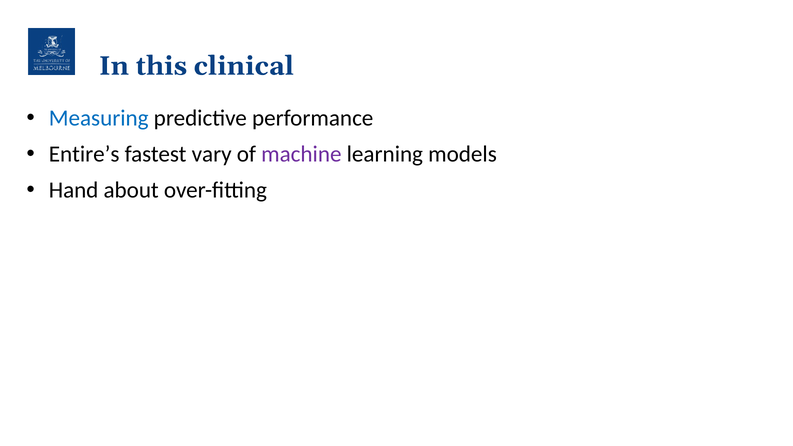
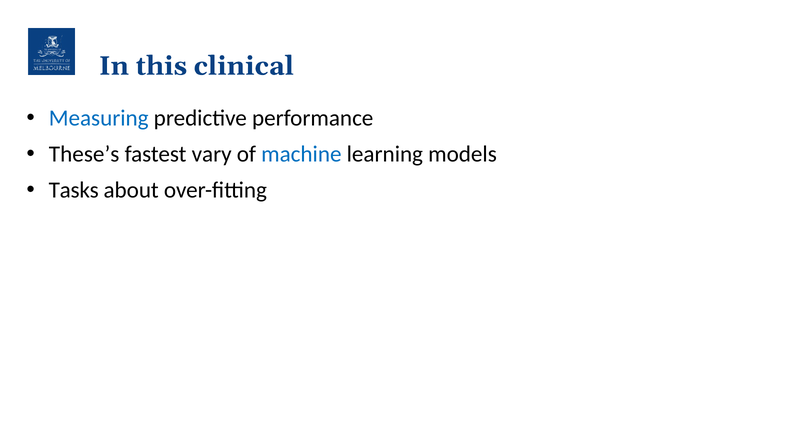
Entire’s: Entire’s -> These’s
machine colour: purple -> blue
Hand: Hand -> Tasks
